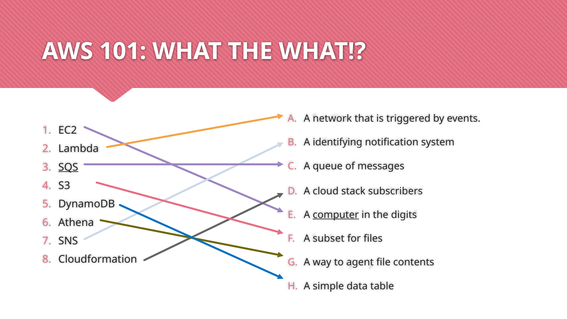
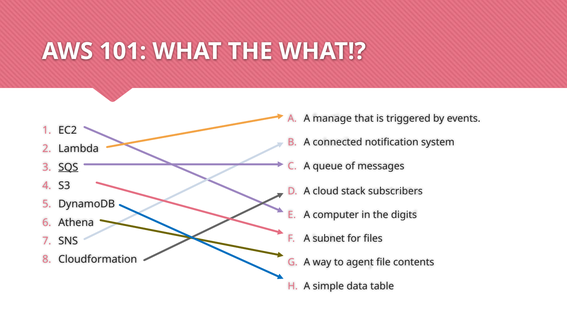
network: network -> manage
identifying: identifying -> connected
computer underline: present -> none
subset: subset -> subnet
